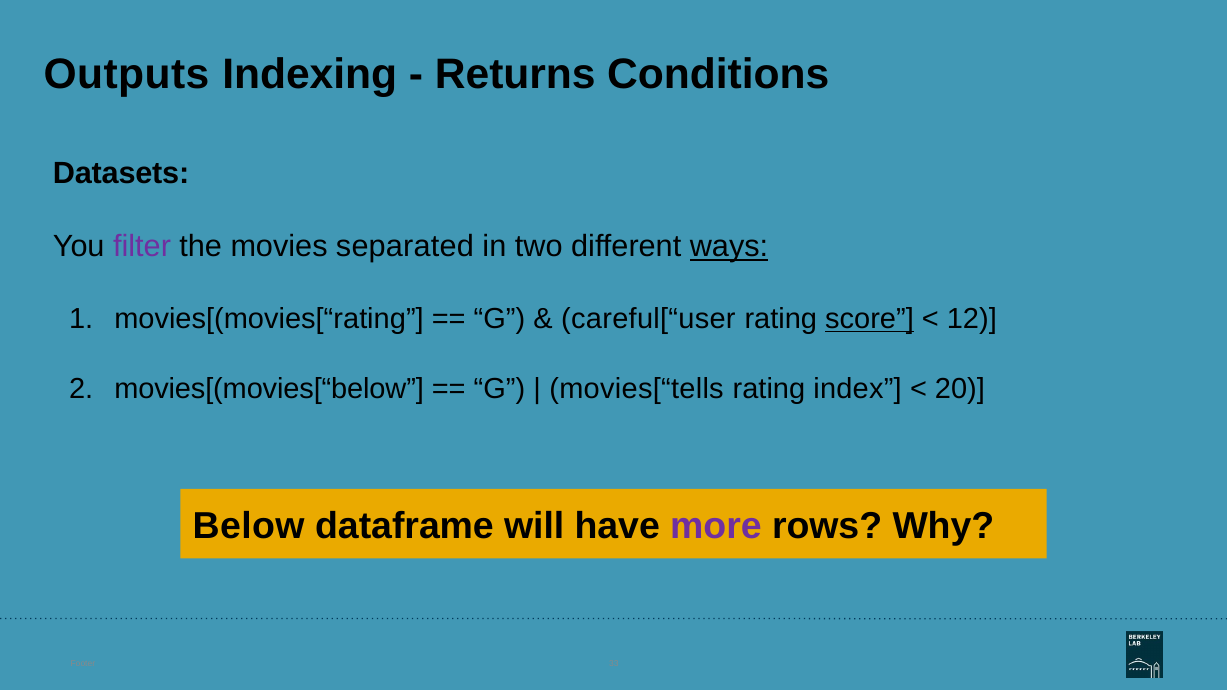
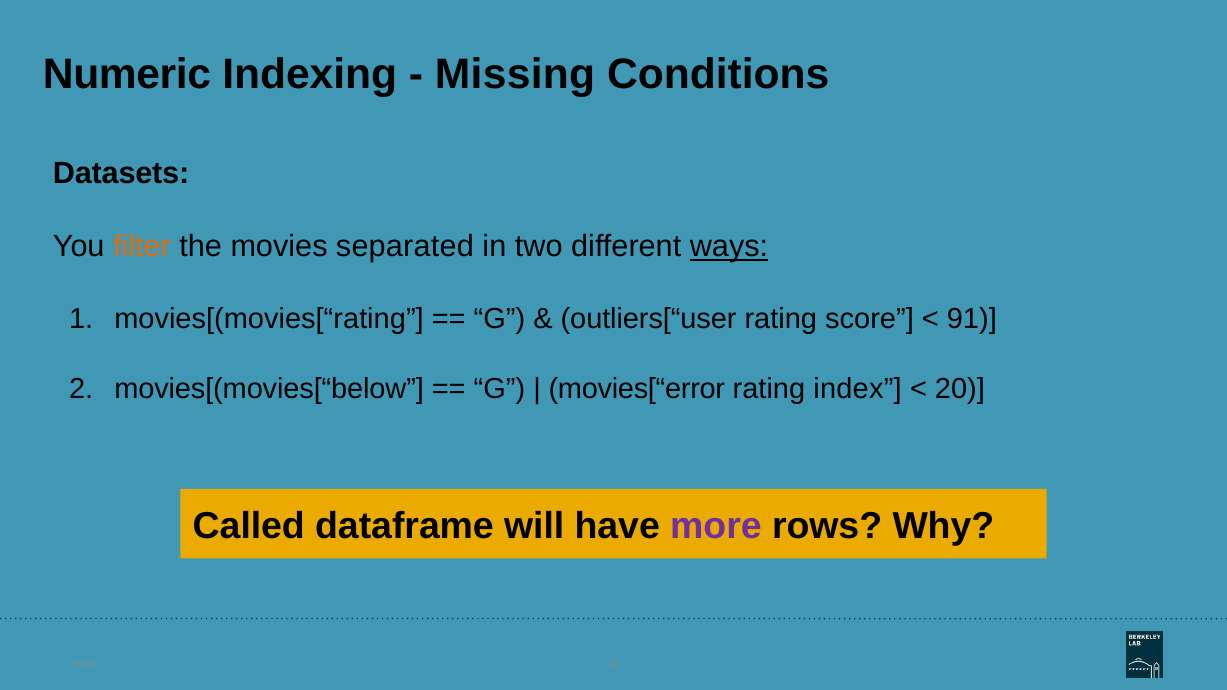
Outputs: Outputs -> Numeric
Returns: Returns -> Missing
filter colour: purple -> orange
careful[“user: careful[“user -> outliers[“user
score underline: present -> none
12: 12 -> 91
movies[“tells: movies[“tells -> movies[“error
Below: Below -> Called
